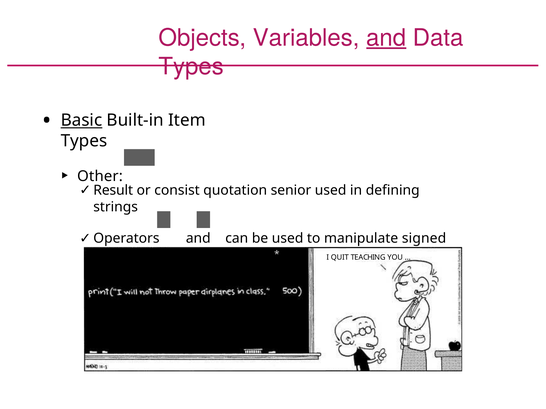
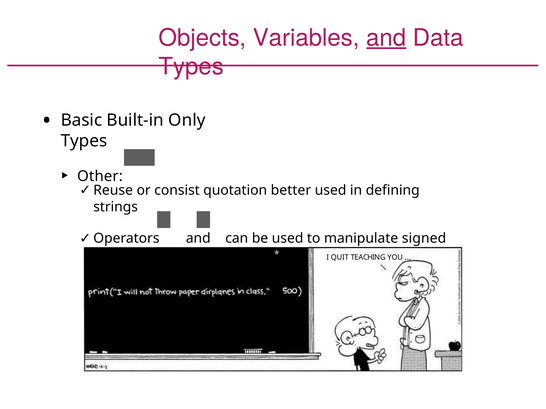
Basic underline: present -> none
Item: Item -> Only
Result: Result -> Reuse
senior: senior -> better
